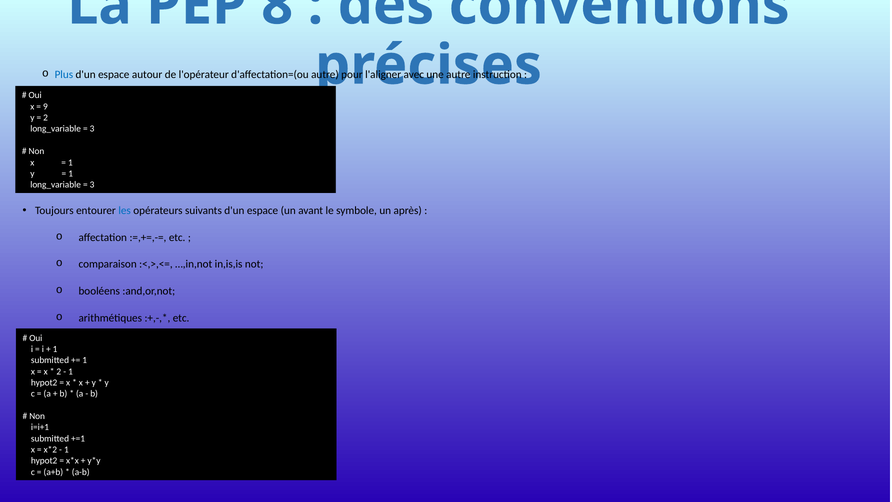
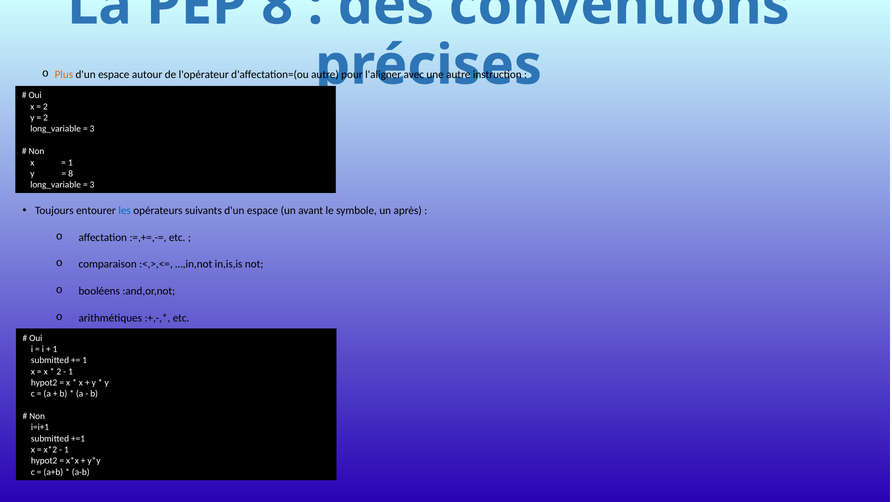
Plus colour: blue -> orange
9 at (45, 107): 9 -> 2
1 at (71, 174): 1 -> 8
